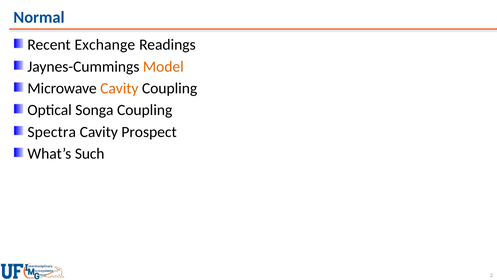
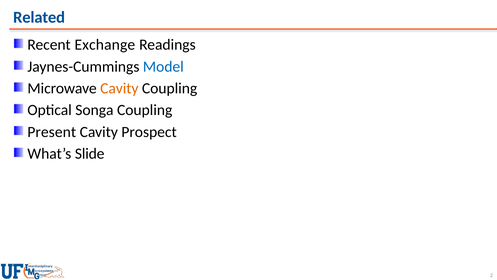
Normal: Normal -> Related
Model colour: orange -> blue
Spectra: Spectra -> Present
Such: Such -> Slide
